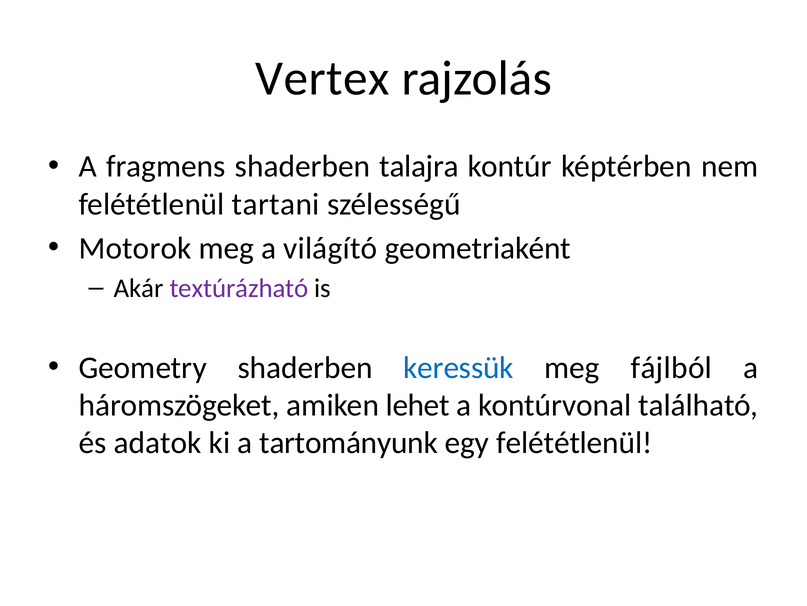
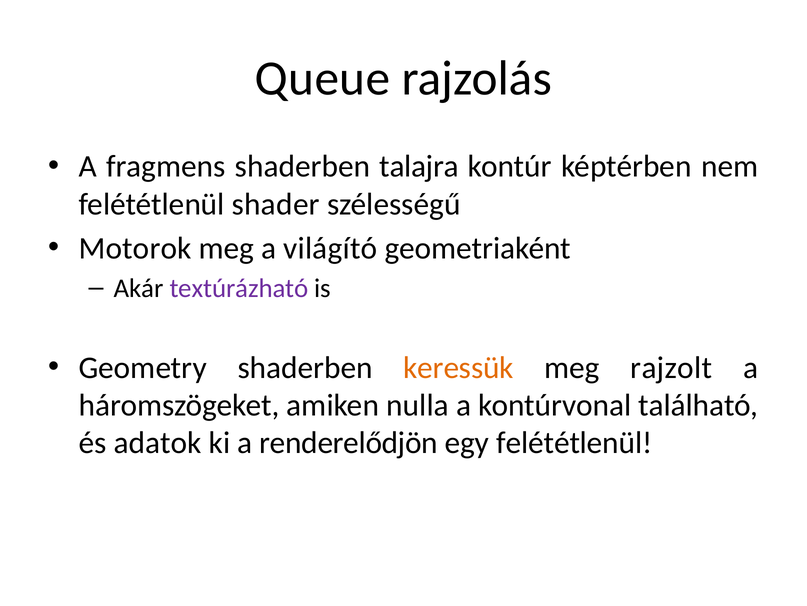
Vertex: Vertex -> Queue
tartani: tartani -> shader
keressük colour: blue -> orange
fájlból: fájlból -> rajzolt
lehet: lehet -> nulla
tartományunk: tartományunk -> renderelődjön
